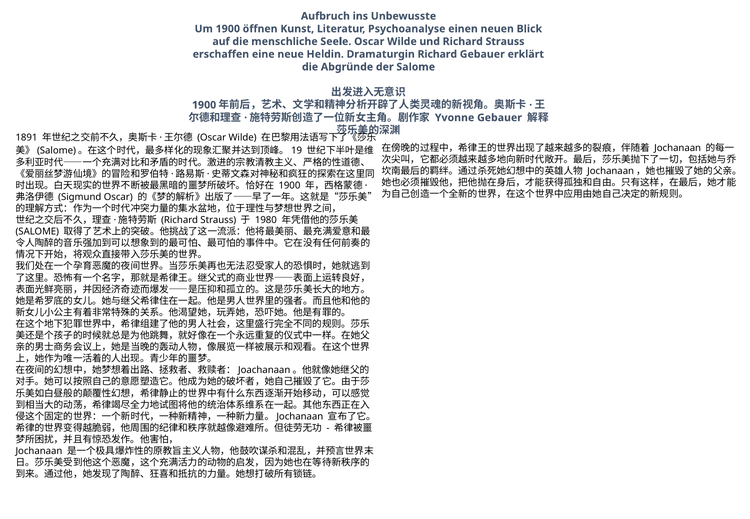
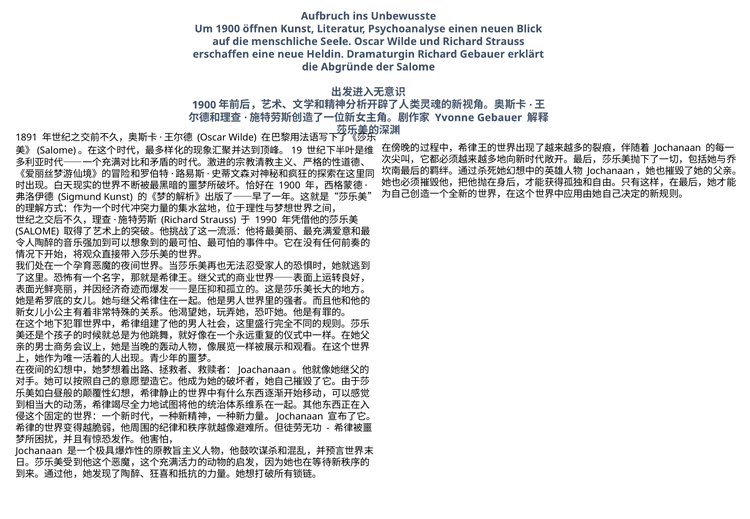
Sigmund Oscar: Oscar -> Kunst
1980: 1980 -> 1990
